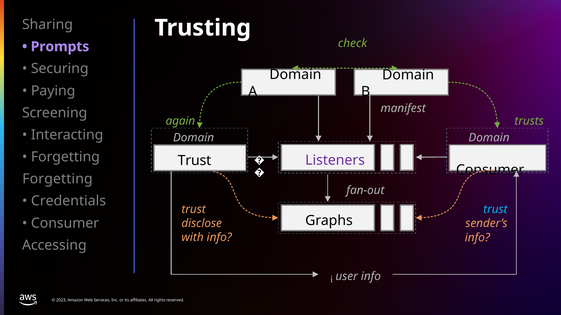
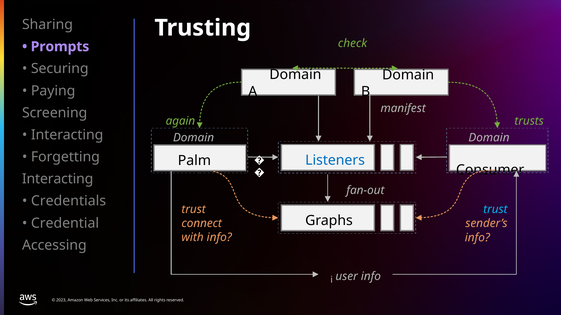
Listeners colour: purple -> blue
Trust at (194, 161): Trust -> Palm
Forgetting at (57, 179): Forgetting -> Interacting
Consumer at (65, 223): Consumer -> Credential
disclose: disclose -> connect
